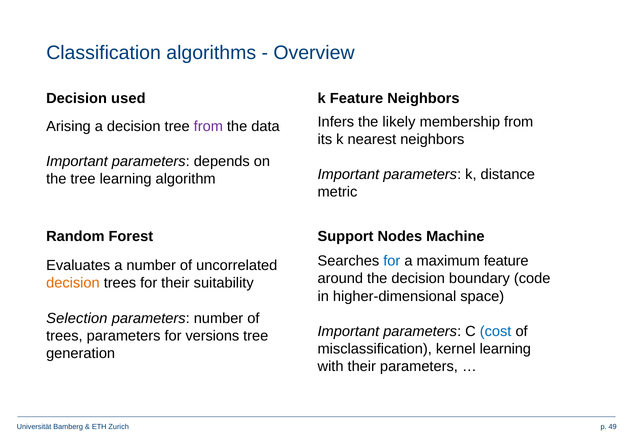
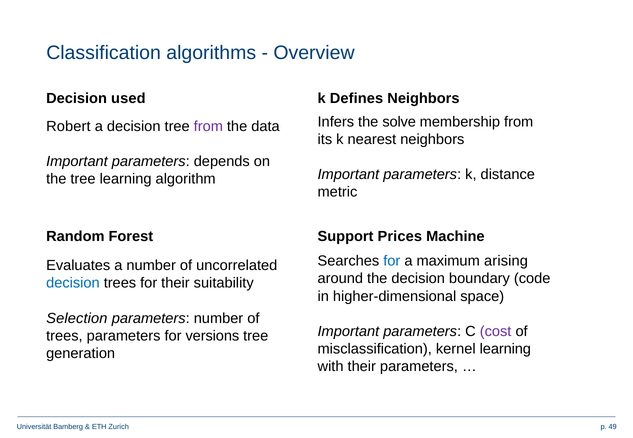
k Feature: Feature -> Defines
likely: likely -> solve
Arising: Arising -> Robert
Nodes: Nodes -> Prices
maximum feature: feature -> arising
decision at (73, 283) colour: orange -> blue
cost colour: blue -> purple
